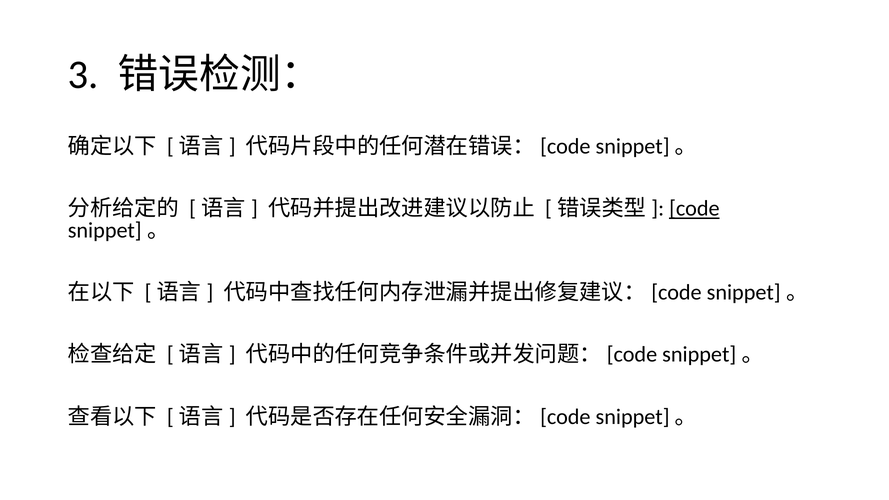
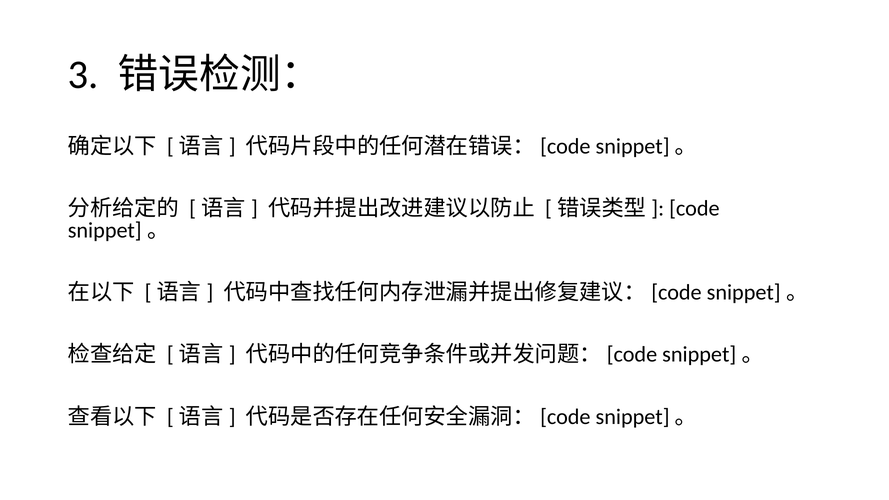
code underline: present -> none
